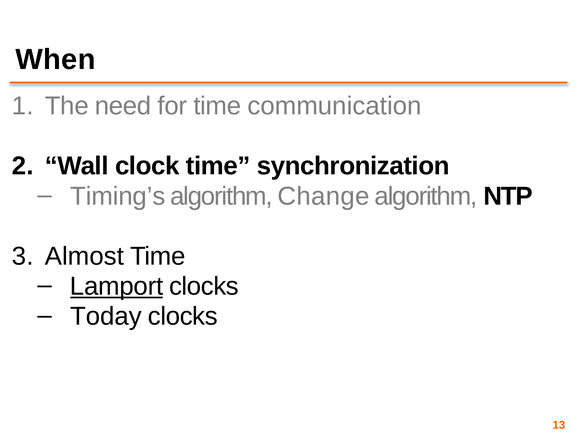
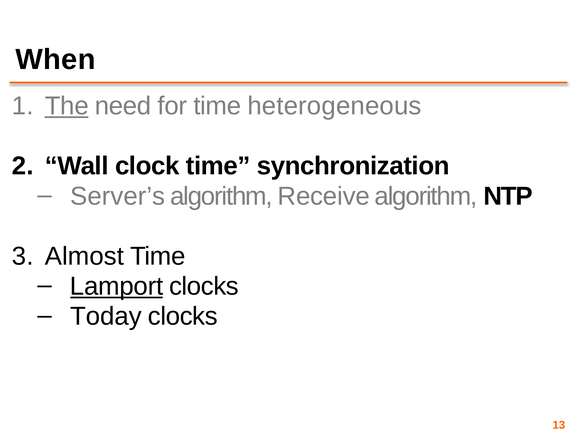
The underline: none -> present
communication: communication -> heterogeneous
Timing’s: Timing’s -> Server’s
Change: Change -> Receive
